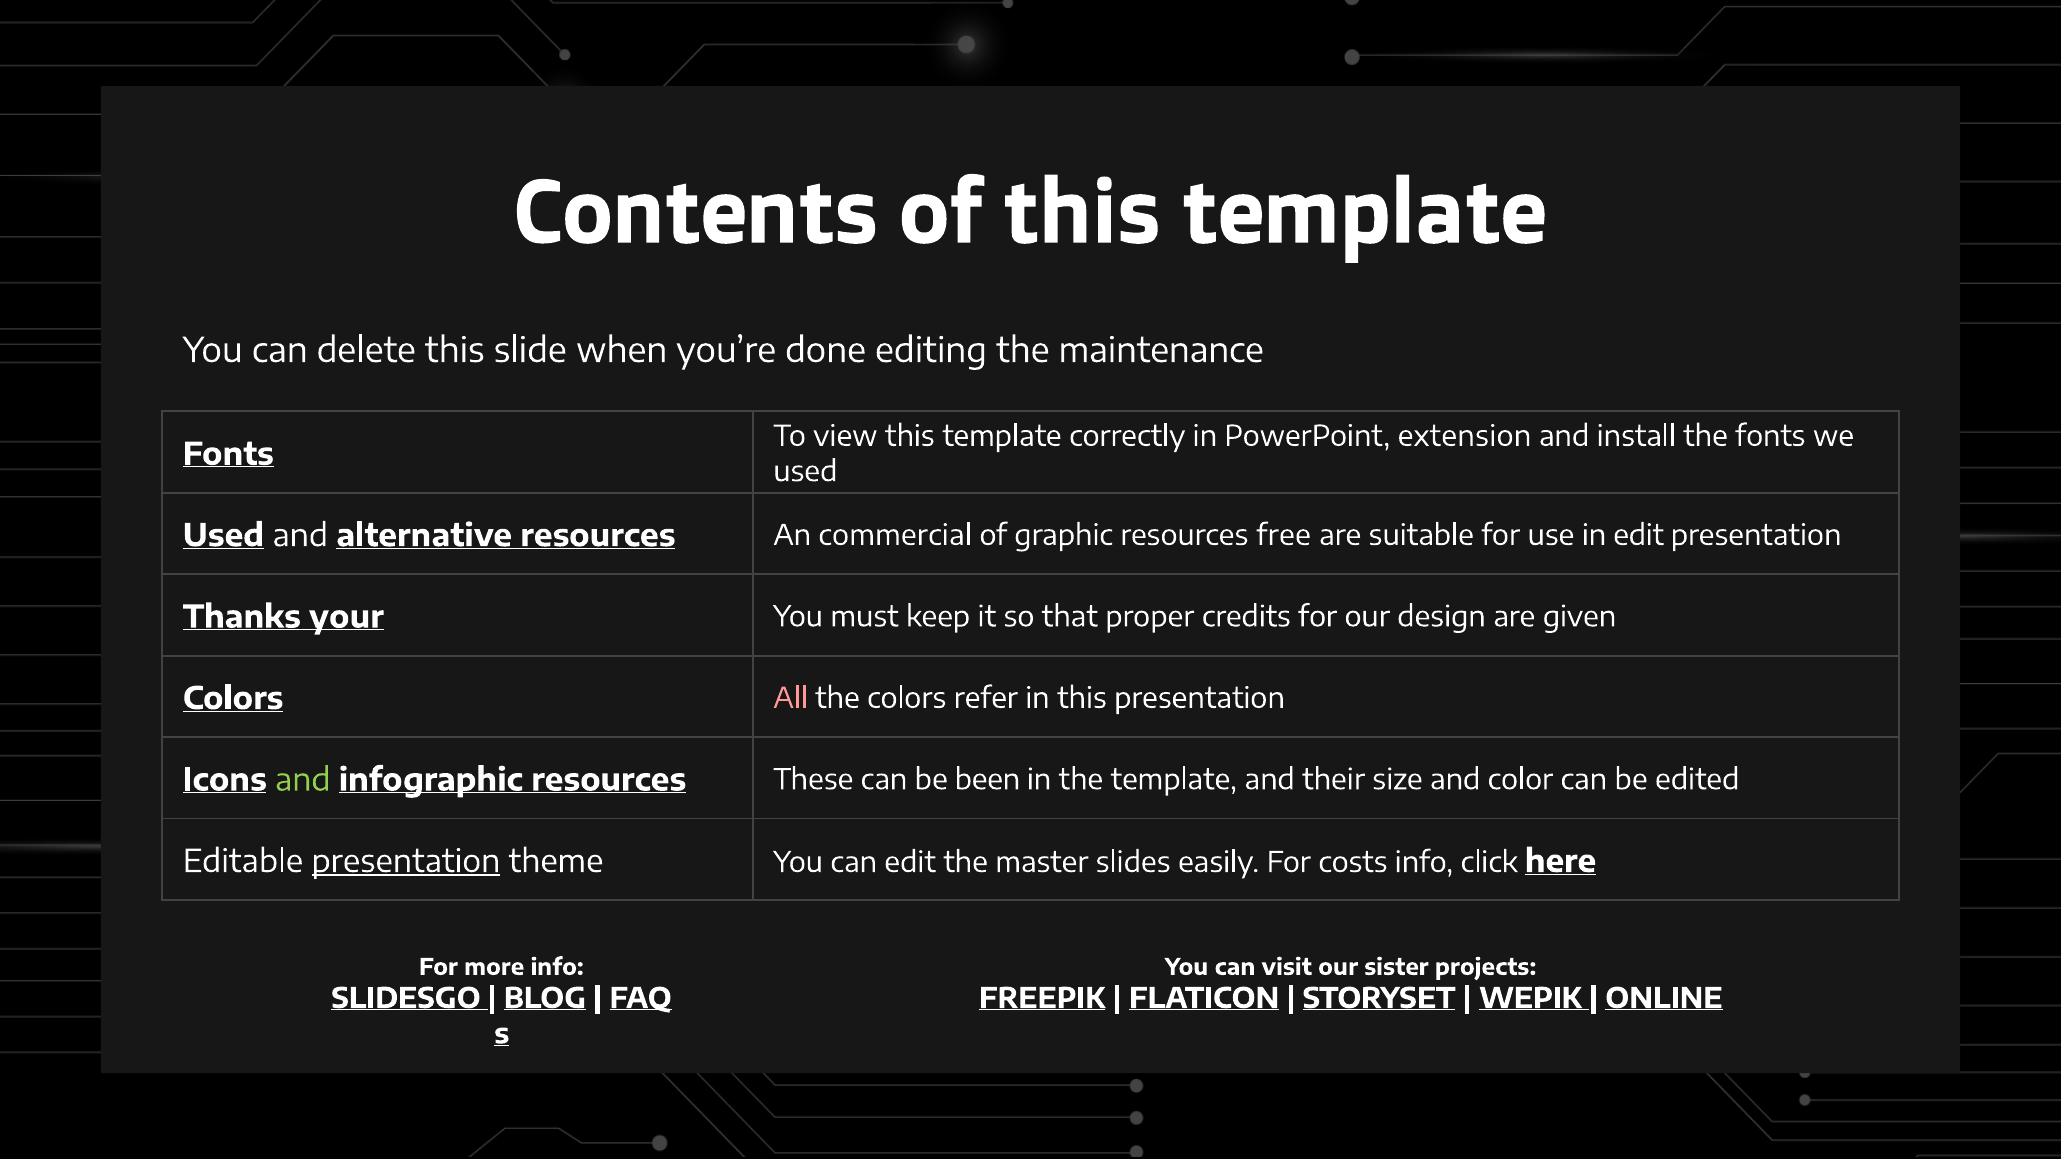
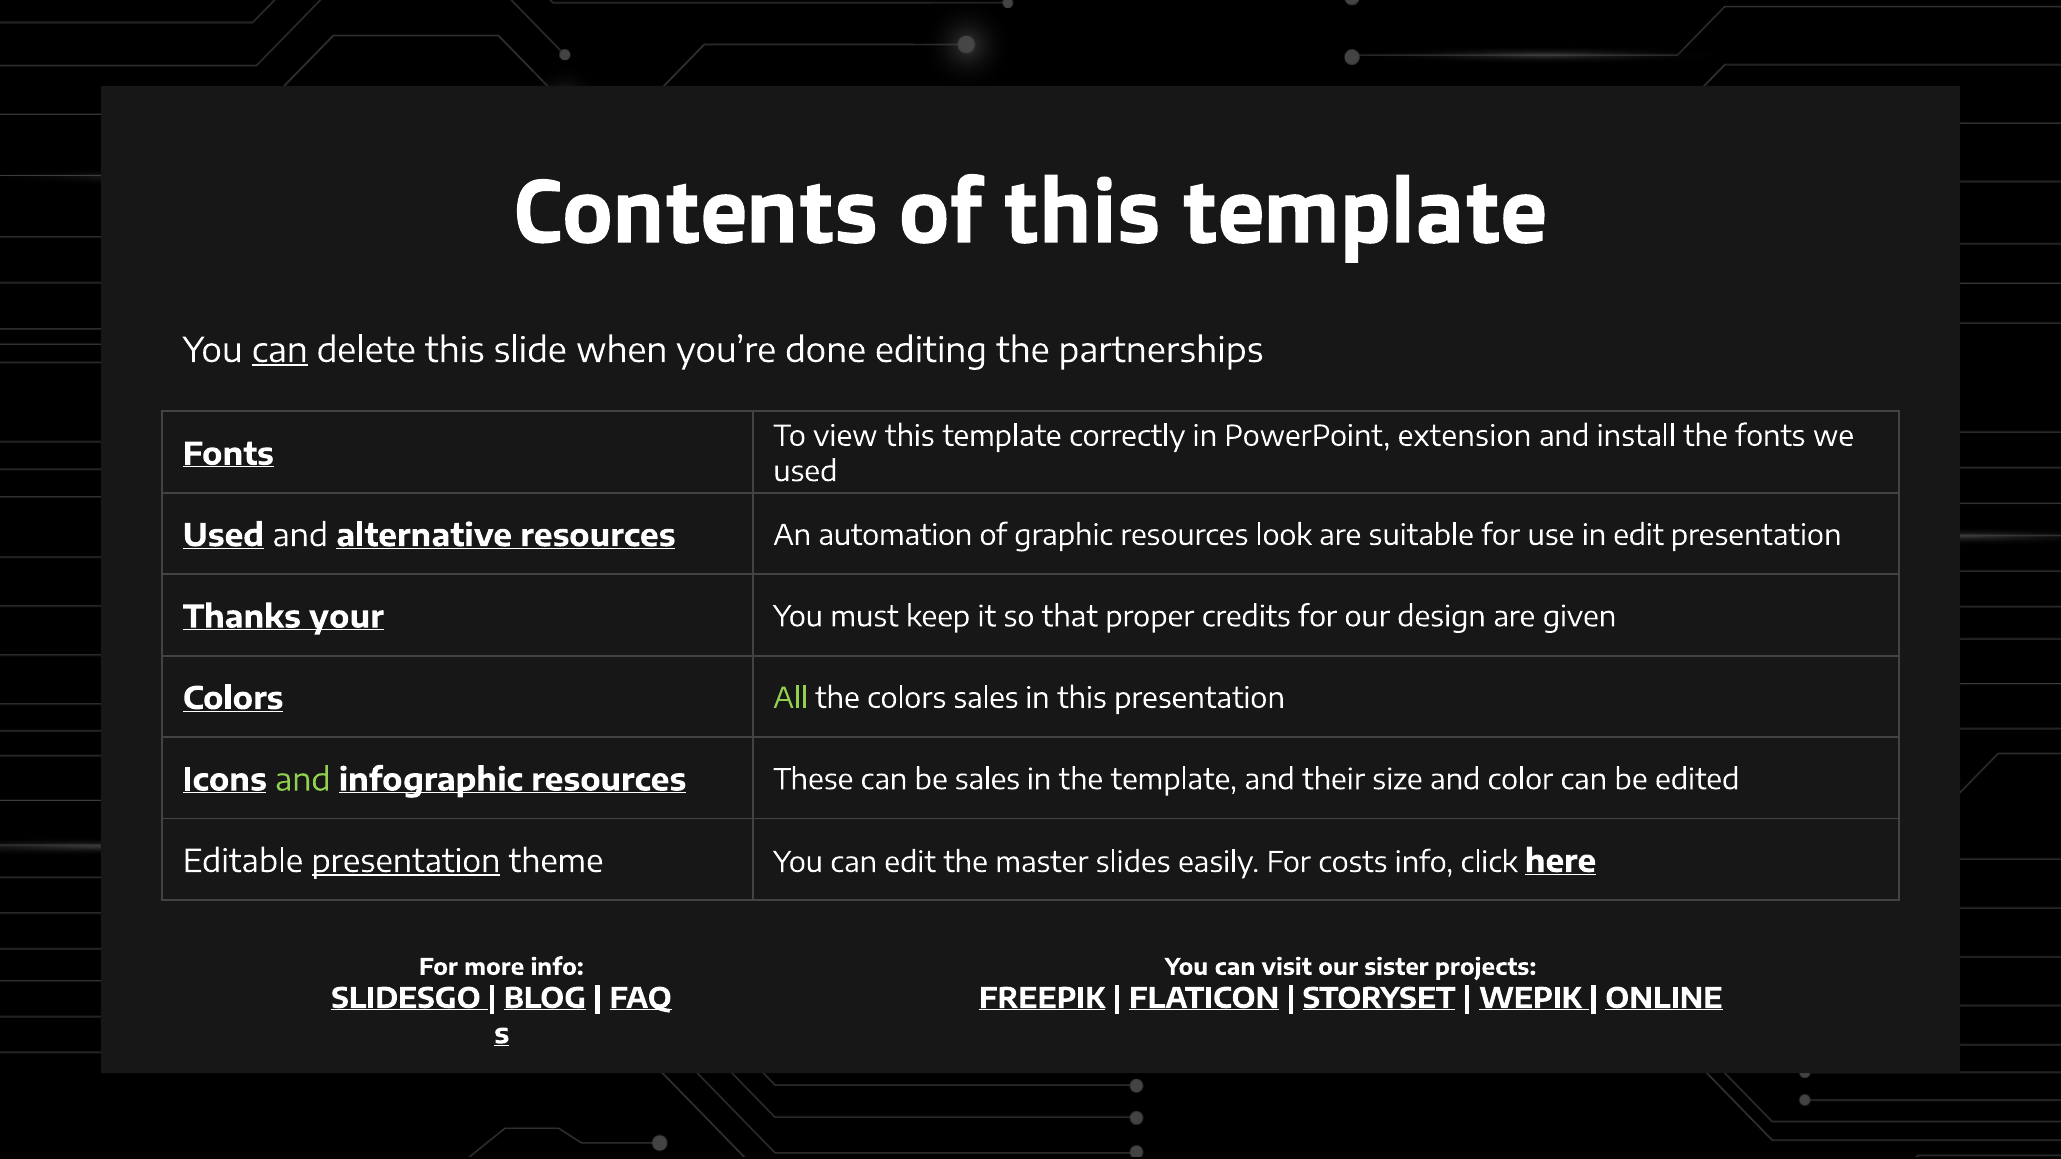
can at (280, 351) underline: none -> present
maintenance: maintenance -> partnerships
commercial: commercial -> automation
free: free -> look
All colour: pink -> light green
colors refer: refer -> sales
be been: been -> sales
